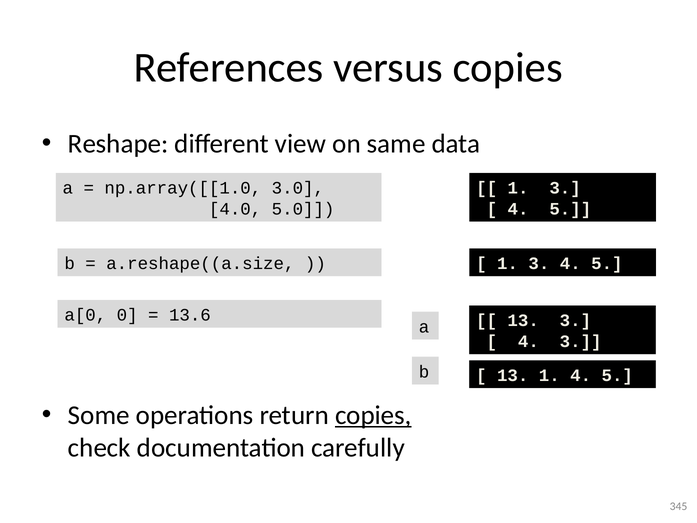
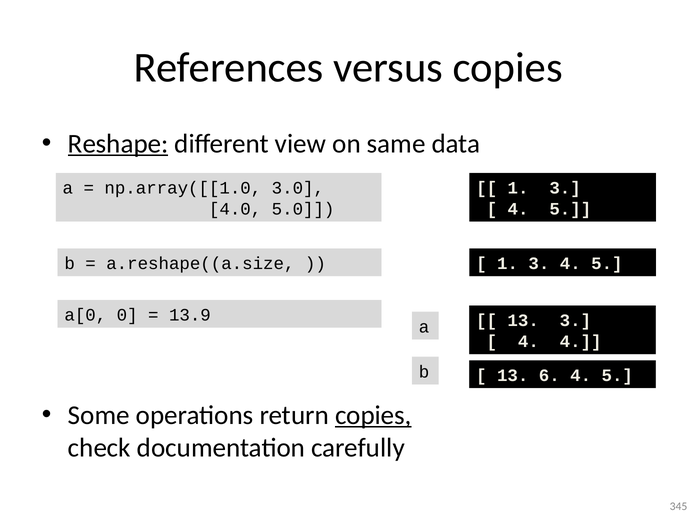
Reshape underline: none -> present
13.6: 13.6 -> 13.9
4 3: 3 -> 4
13 1: 1 -> 6
